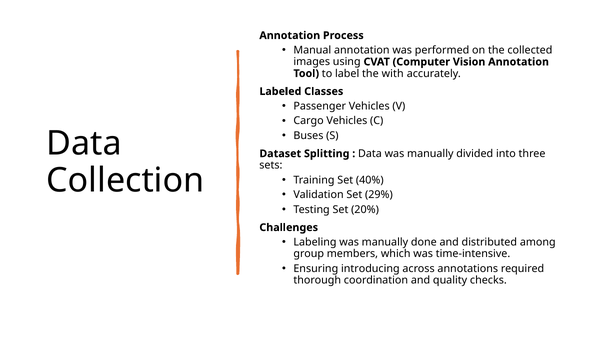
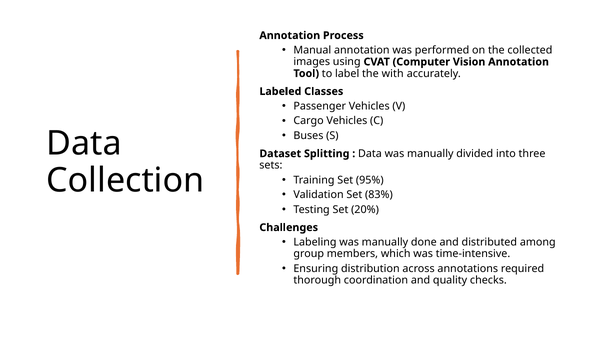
40%: 40% -> 95%
29%: 29% -> 83%
introducing: introducing -> distribution
